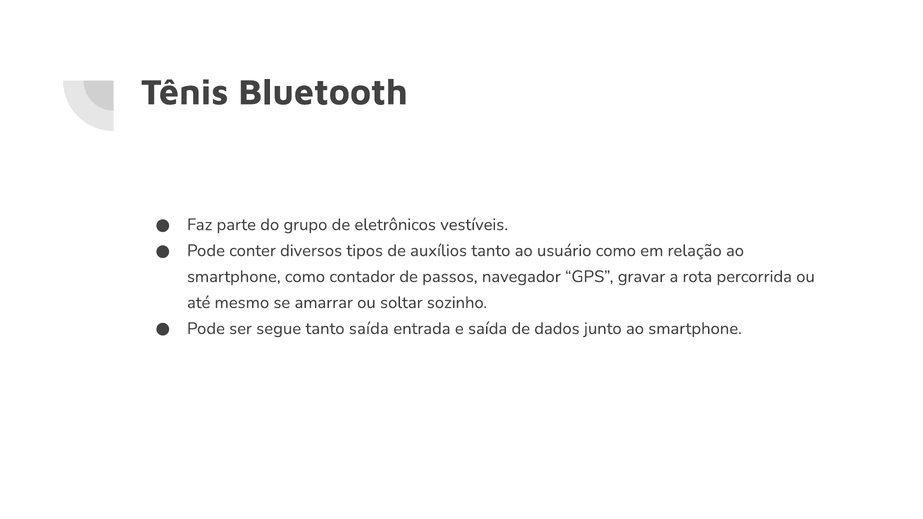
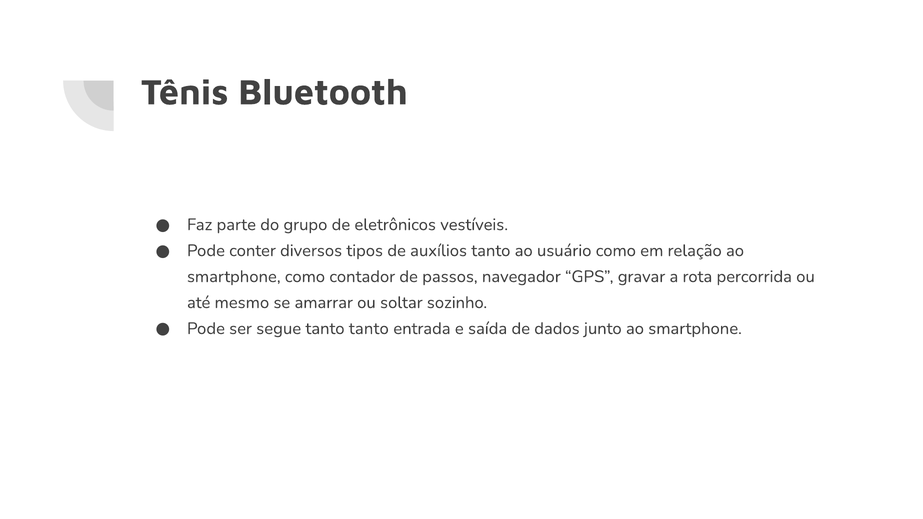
tanto saída: saída -> tanto
